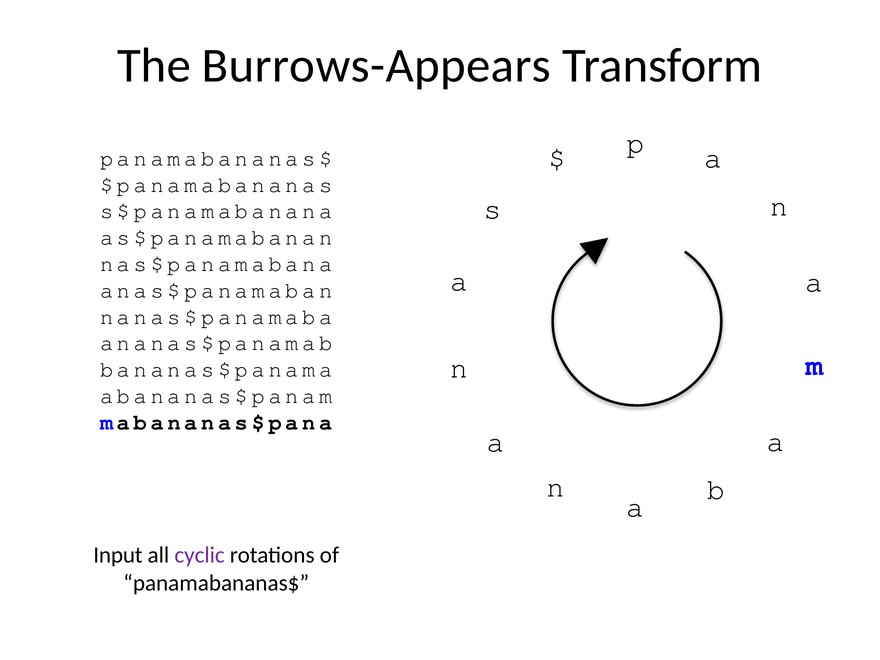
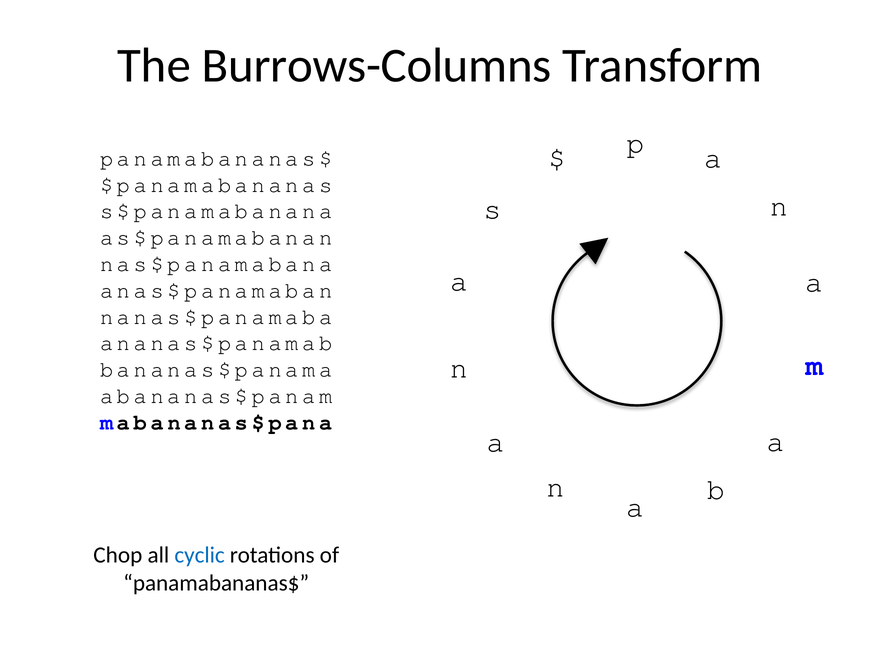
Burrows-Appears: Burrows-Appears -> Burrows-Columns
Input: Input -> Chop
cyclic colour: purple -> blue
